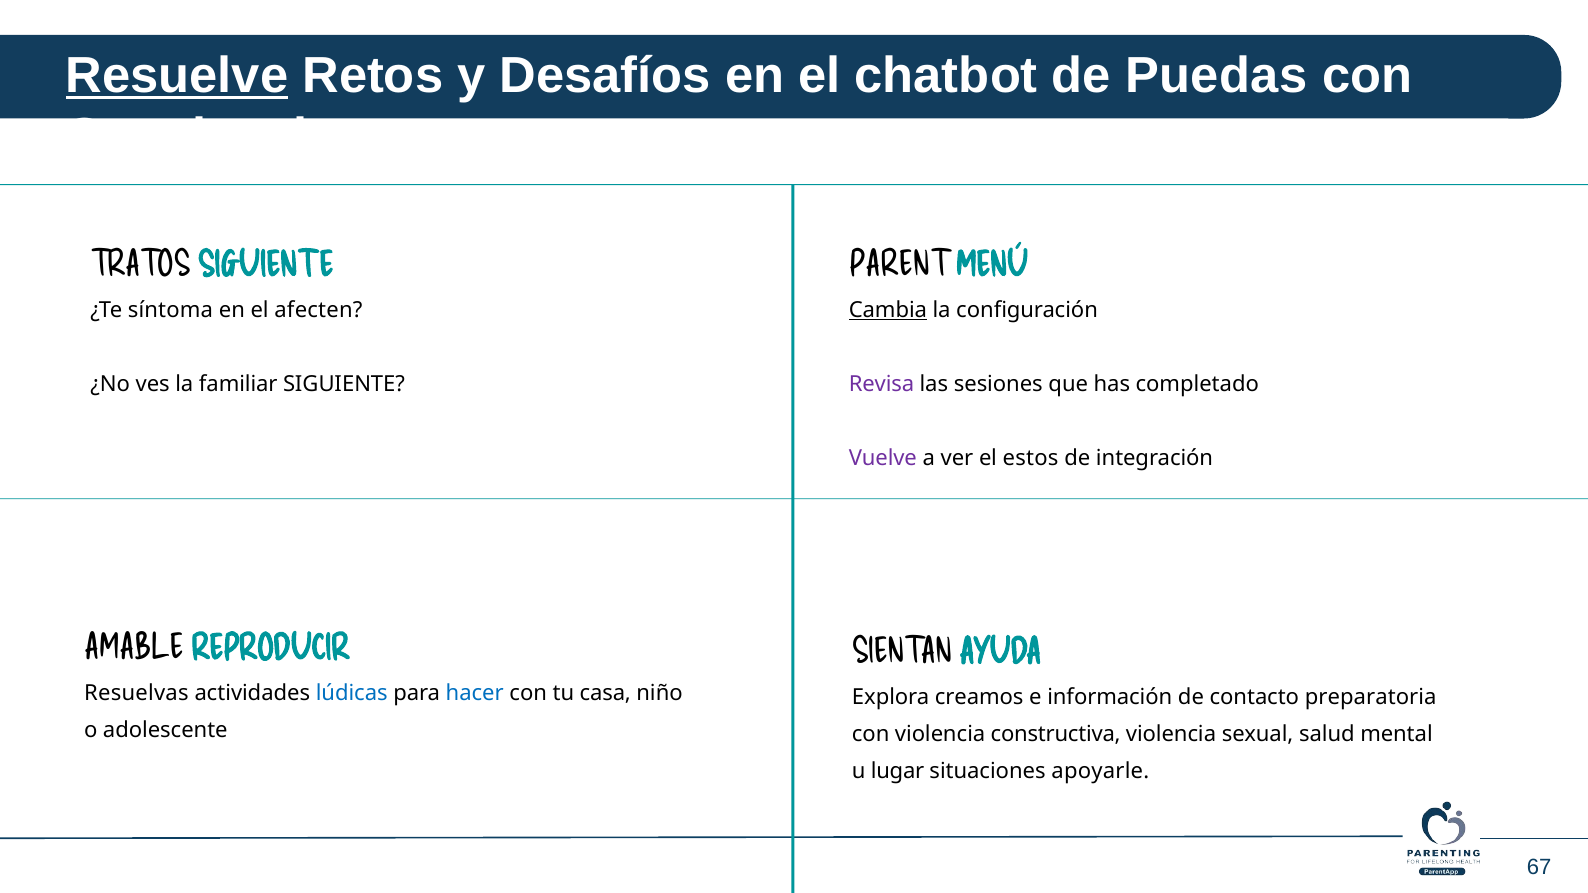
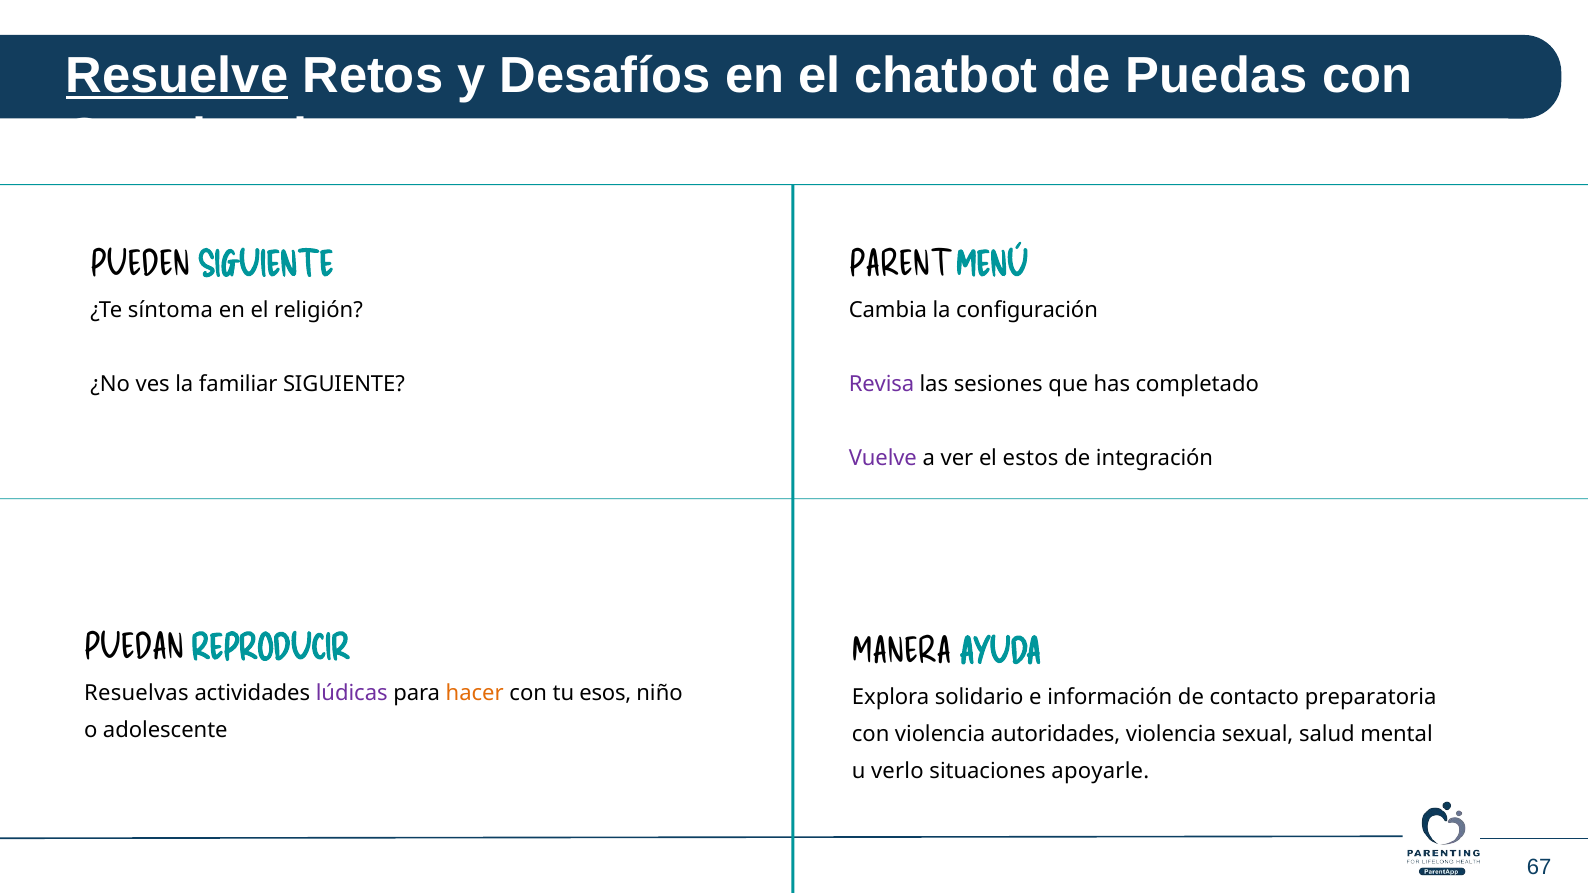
TRATOS: TRATOS -> PUEDEN
afecten: afecten -> religión
Cambia underline: present -> none
AMABLE: AMABLE -> PUEDAN
SIENTAN: SIENTAN -> MANERA
lúdicas colour: blue -> purple
hacer colour: blue -> orange
casa: casa -> esos
creamos: creamos -> solidario
constructiva: constructiva -> autoridades
lugar: lugar -> verlo
